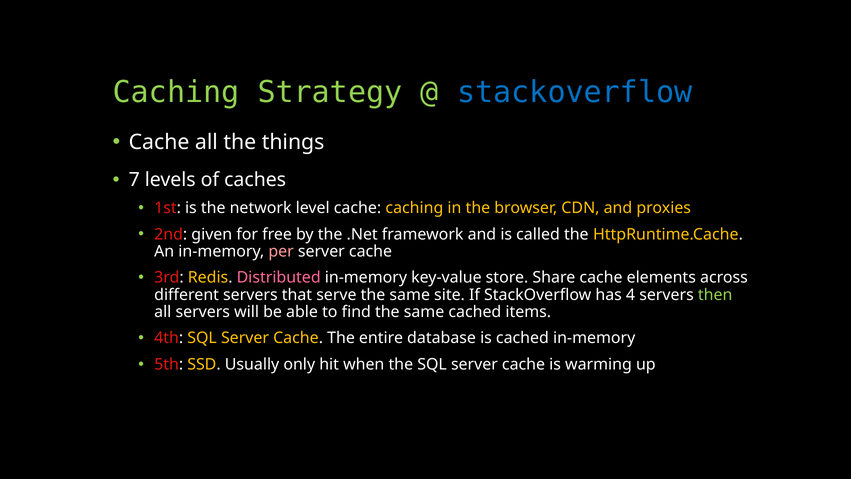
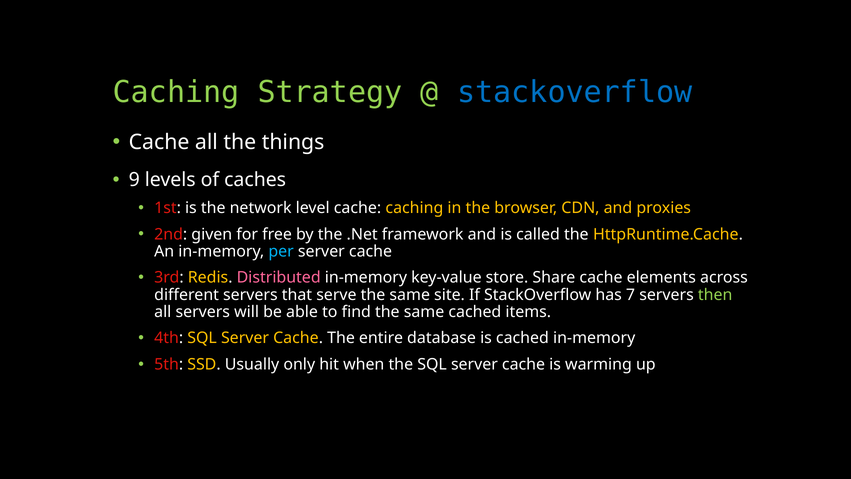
7: 7 -> 9
per colour: pink -> light blue
4: 4 -> 7
